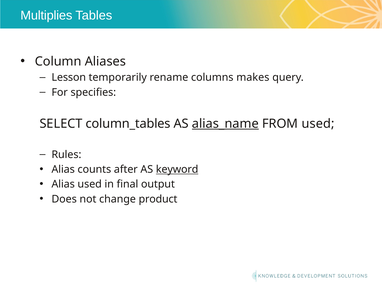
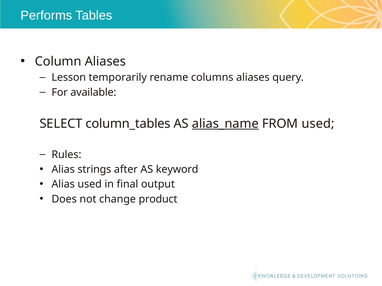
Multiplies: Multiplies -> Performs
columns makes: makes -> aliases
specifies: specifies -> available
counts: counts -> strings
keyword underline: present -> none
